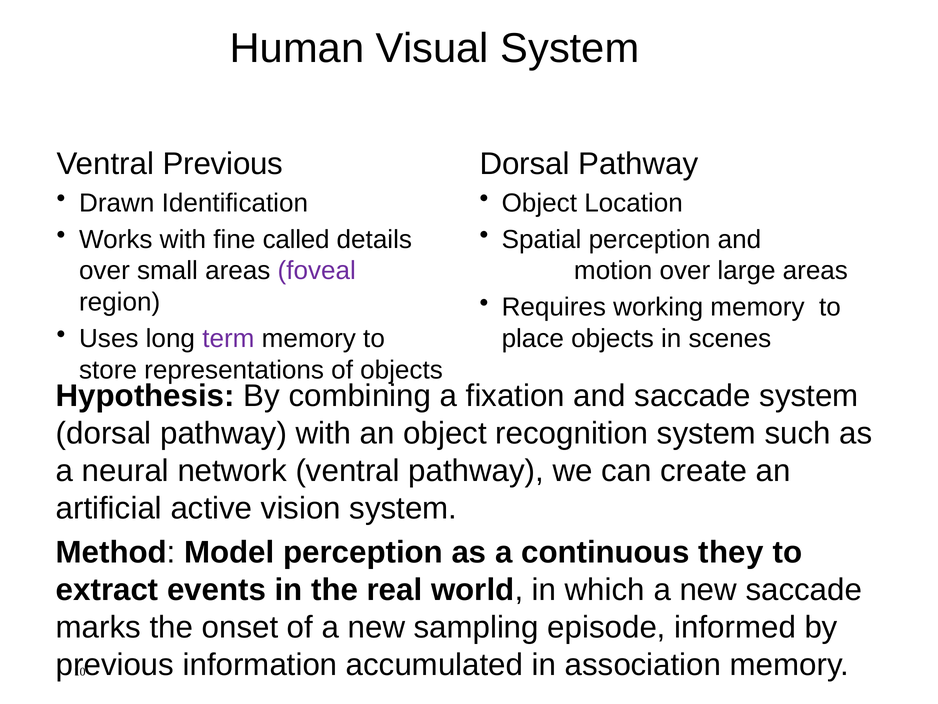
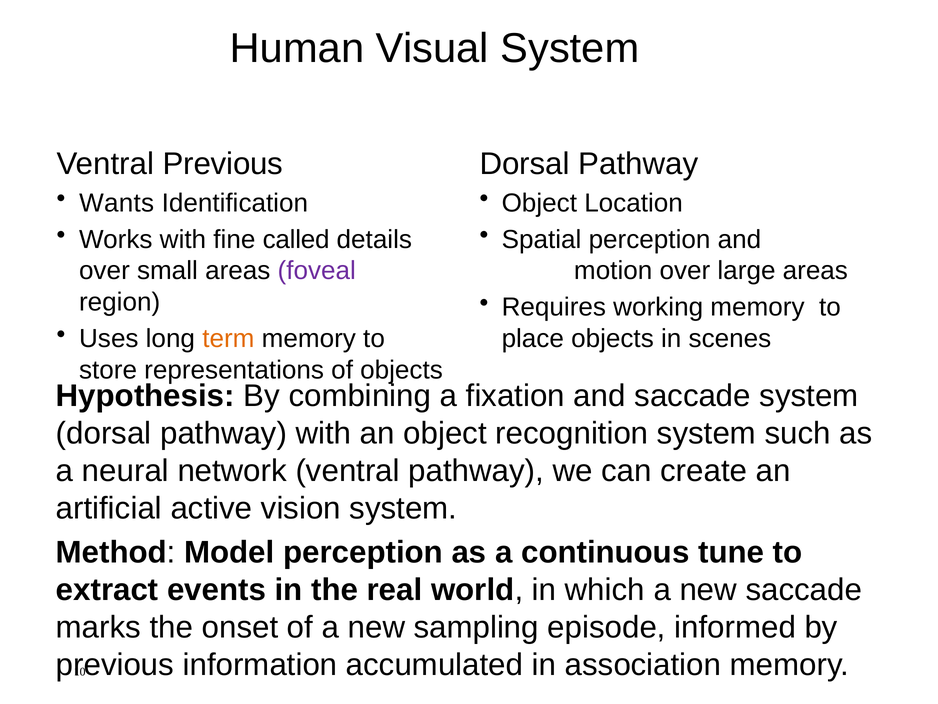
Drawn: Drawn -> Wants
term colour: purple -> orange
they: they -> tune
